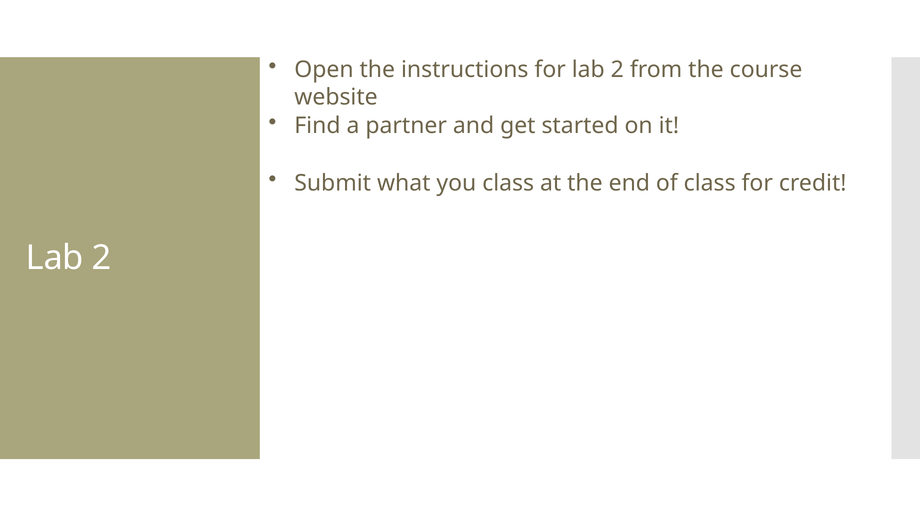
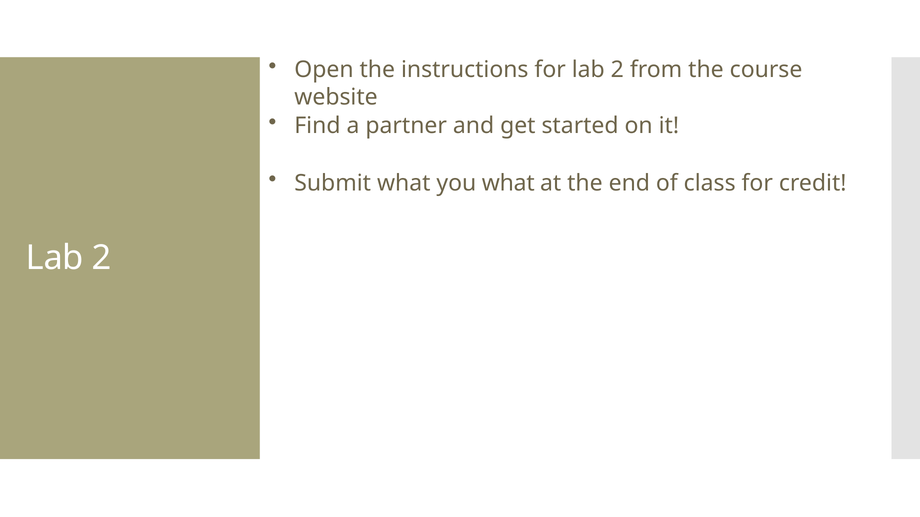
you class: class -> what
